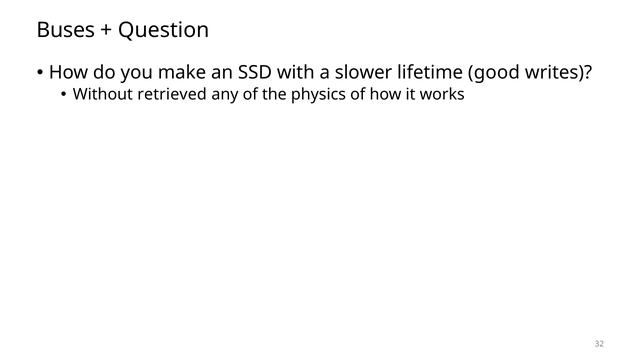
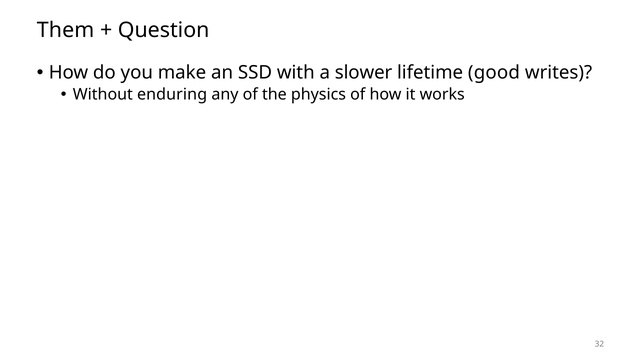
Buses: Buses -> Them
retrieved: retrieved -> enduring
